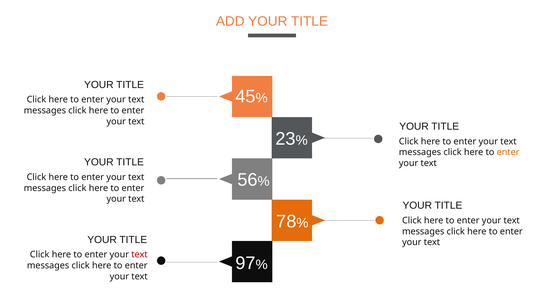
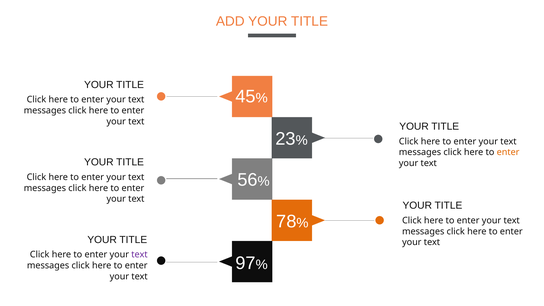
text at (139, 255) colour: red -> purple
